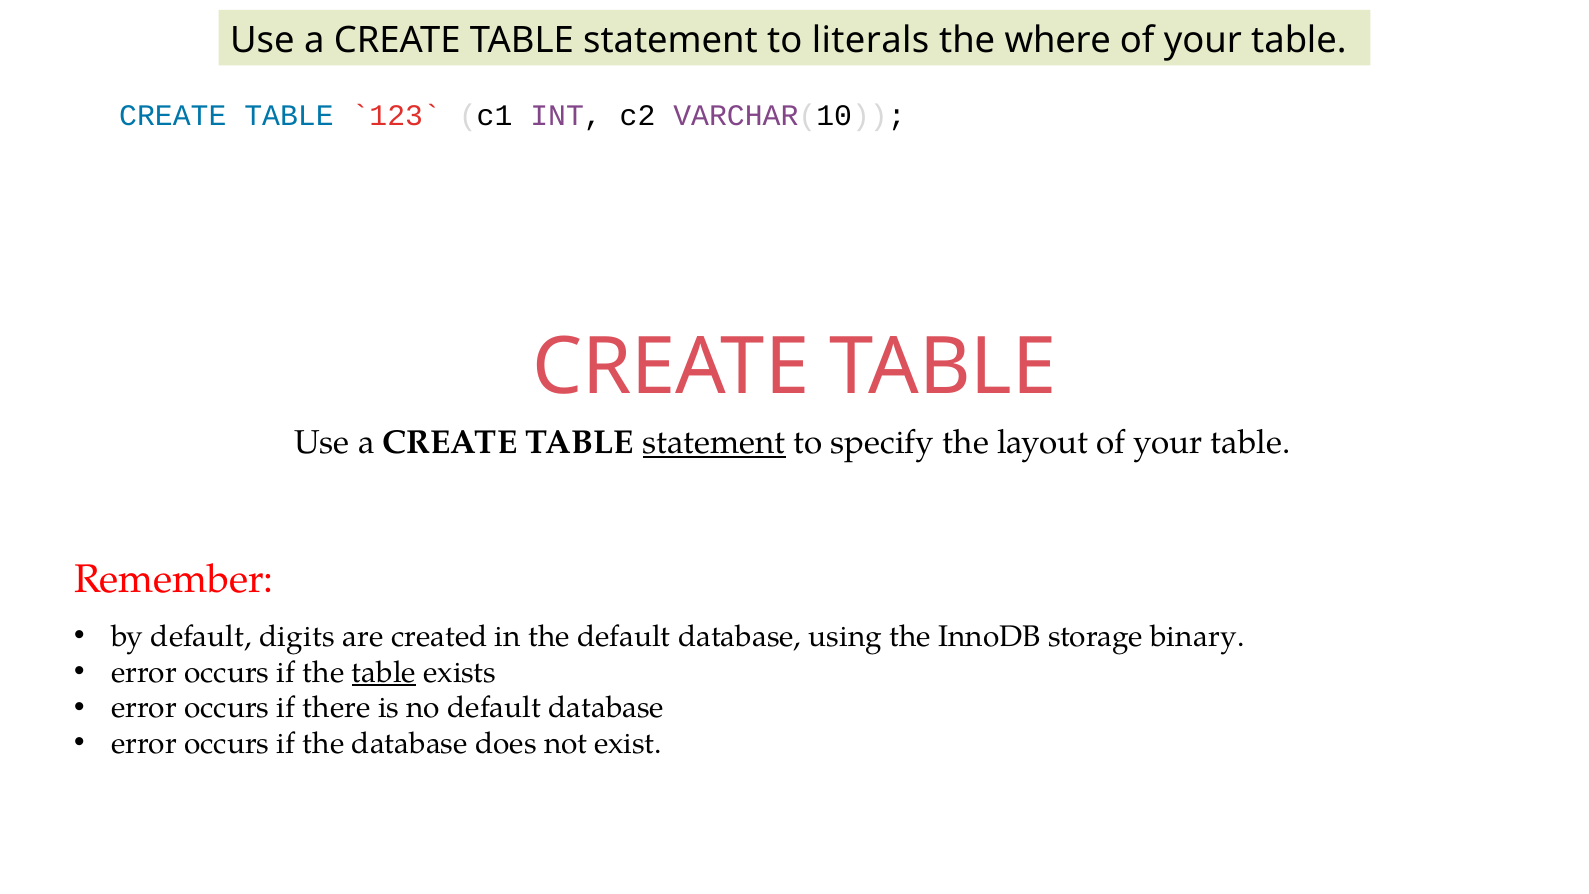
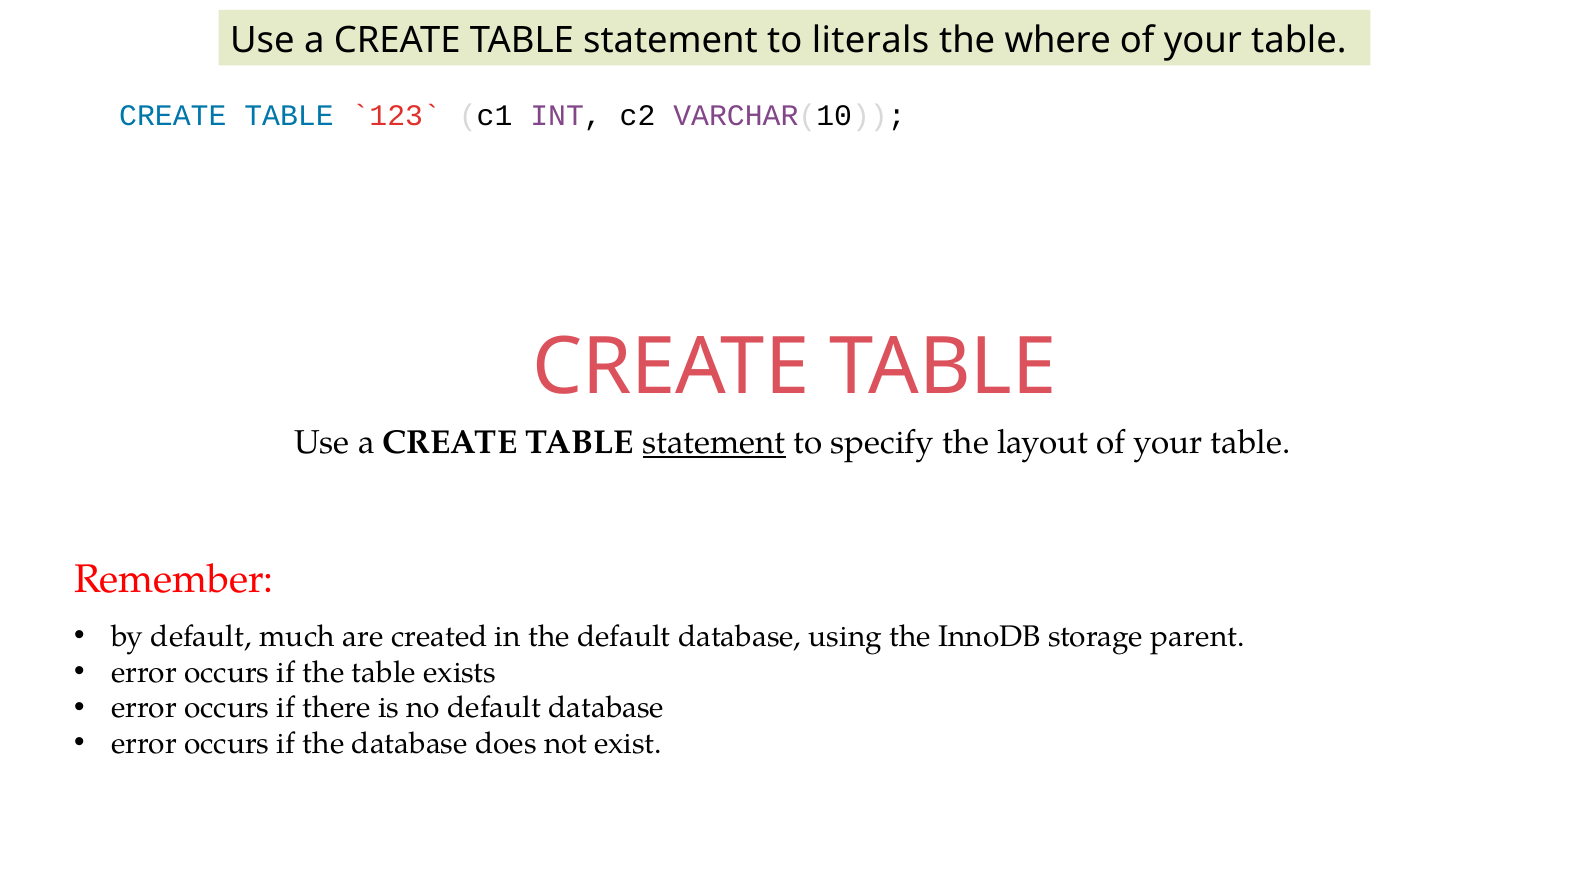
digits: digits -> much
binary: binary -> parent
table at (384, 672) underline: present -> none
